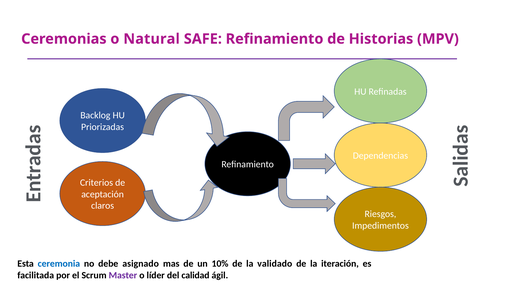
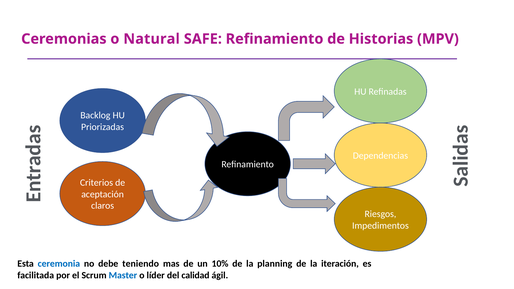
asignado: asignado -> teniendo
validado: validado -> planning
Master colour: purple -> blue
